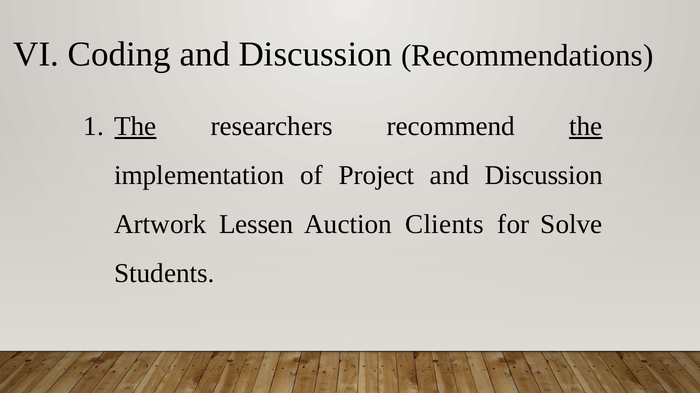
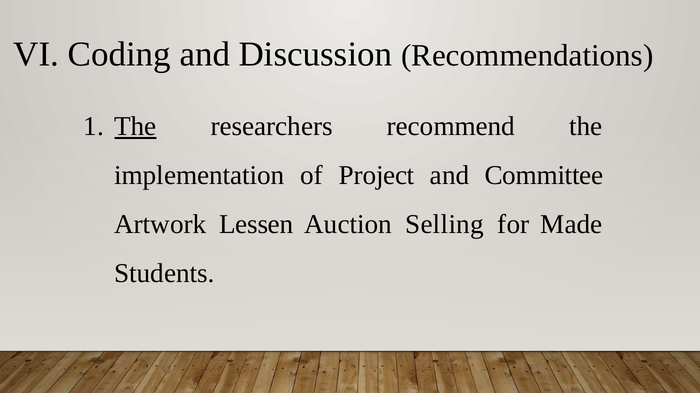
the at (586, 127) underline: present -> none
Discussion at (544, 176): Discussion -> Committee
Clients: Clients -> Selling
Solve: Solve -> Made
